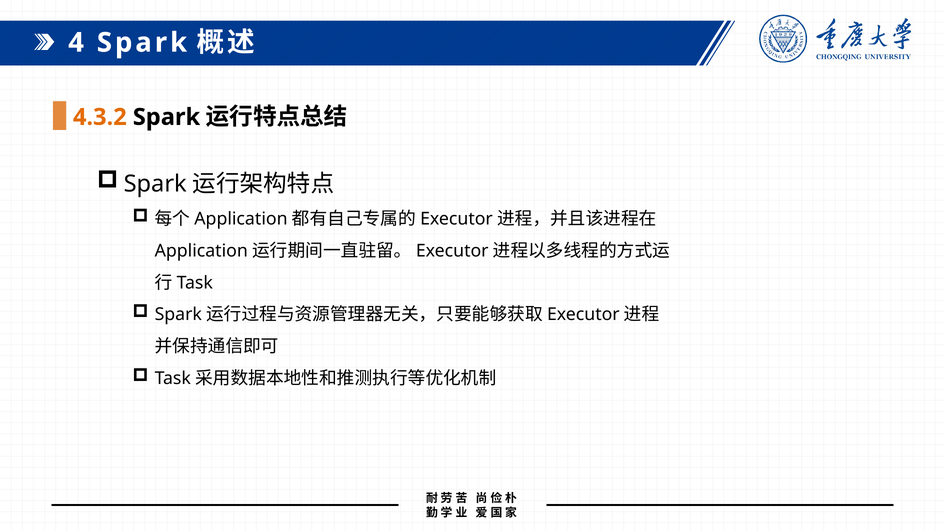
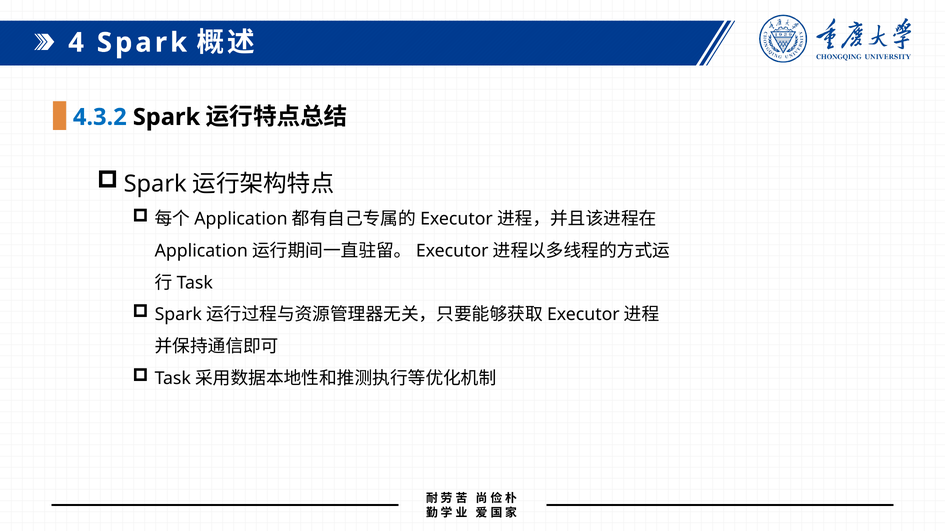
4.3.2 colour: orange -> blue
